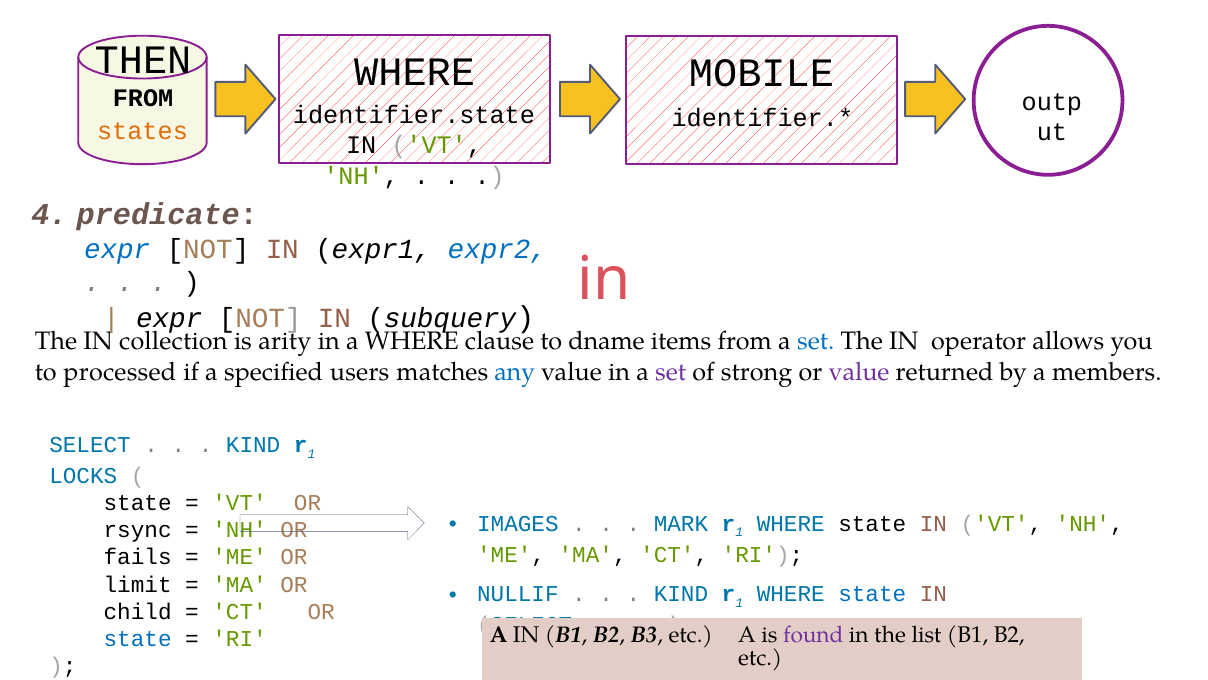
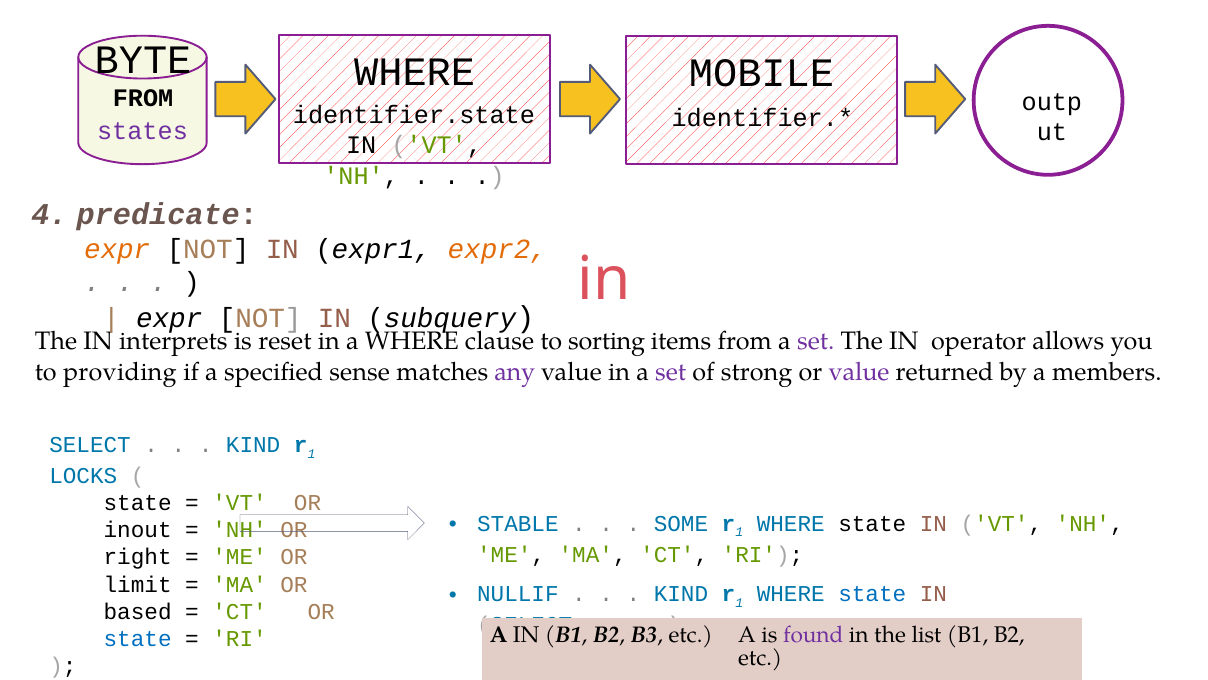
THEN: THEN -> BYTE
states colour: orange -> purple
expr at (117, 249) colour: blue -> orange
expr2 colour: blue -> orange
collection: collection -> interprets
arity: arity -> reset
dname: dname -> sorting
set at (816, 341) colour: blue -> purple
processed: processed -> providing
users: users -> sense
any colour: blue -> purple
IMAGES: IMAGES -> STABLE
MARK: MARK -> SOME
rsync: rsync -> inout
fails: fails -> right
child: child -> based
